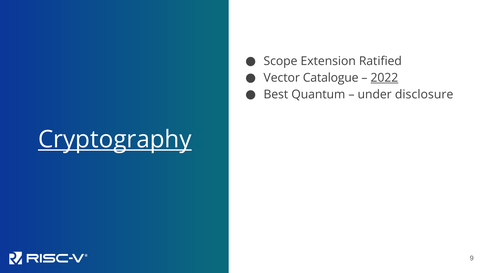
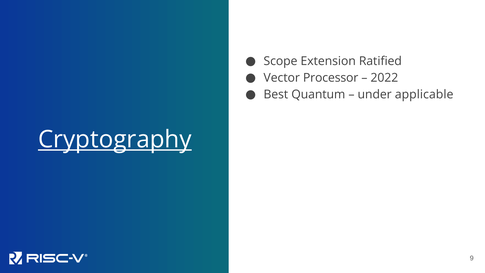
Catalogue: Catalogue -> Processor
2022 underline: present -> none
disclosure: disclosure -> applicable
